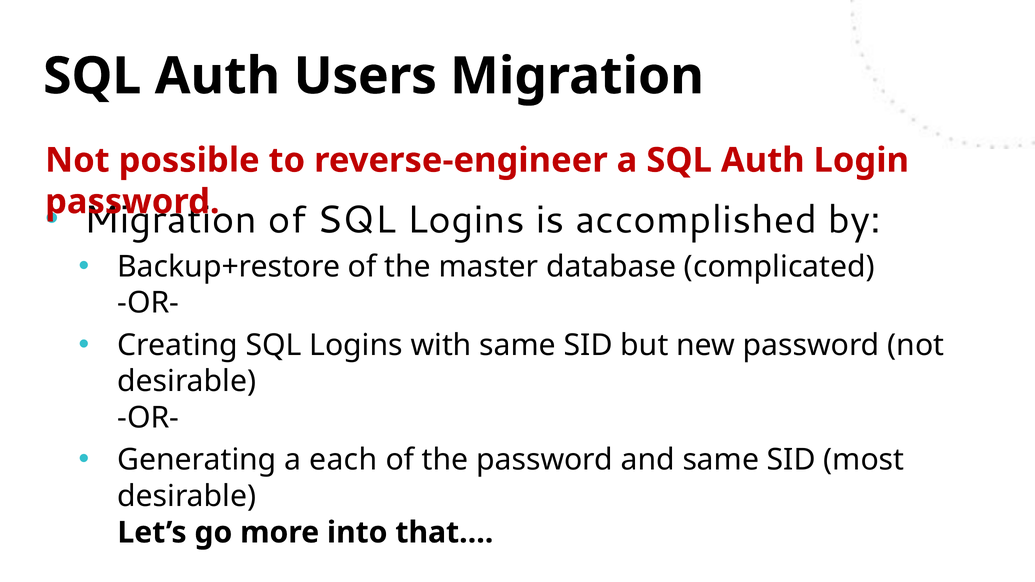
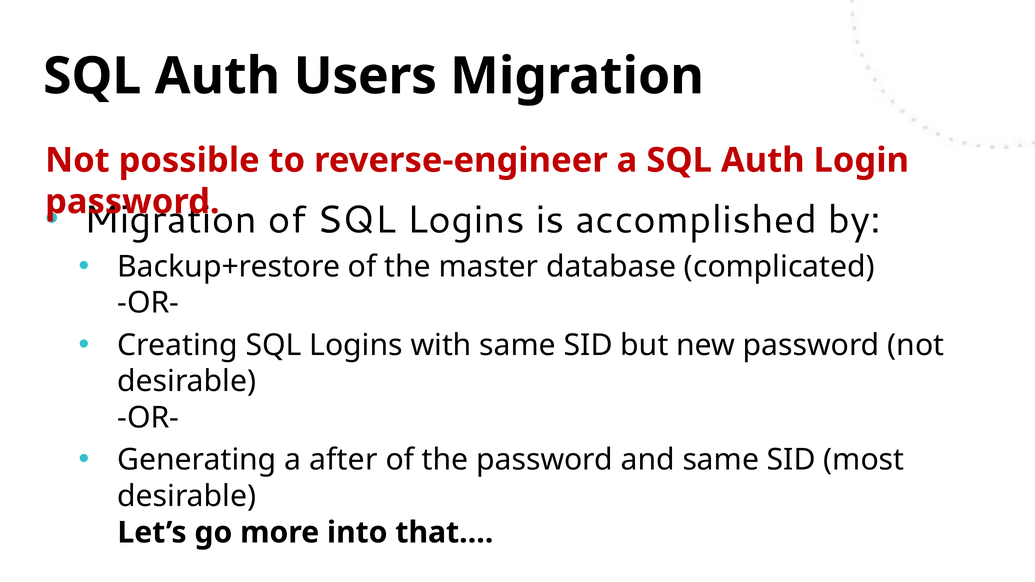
each: each -> after
